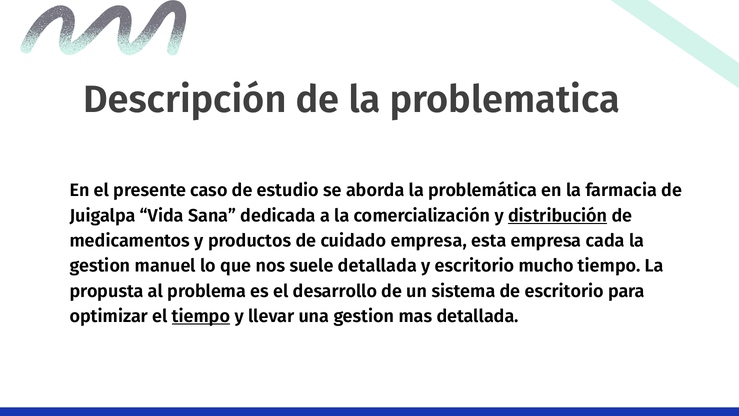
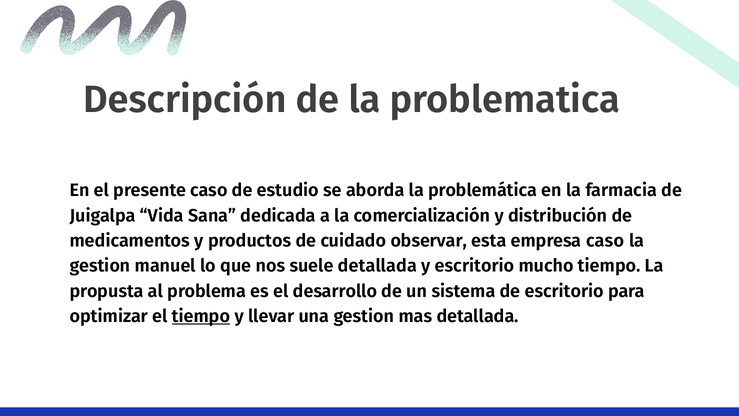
distribución underline: present -> none
cuidado empresa: empresa -> observar
empresa cada: cada -> caso
